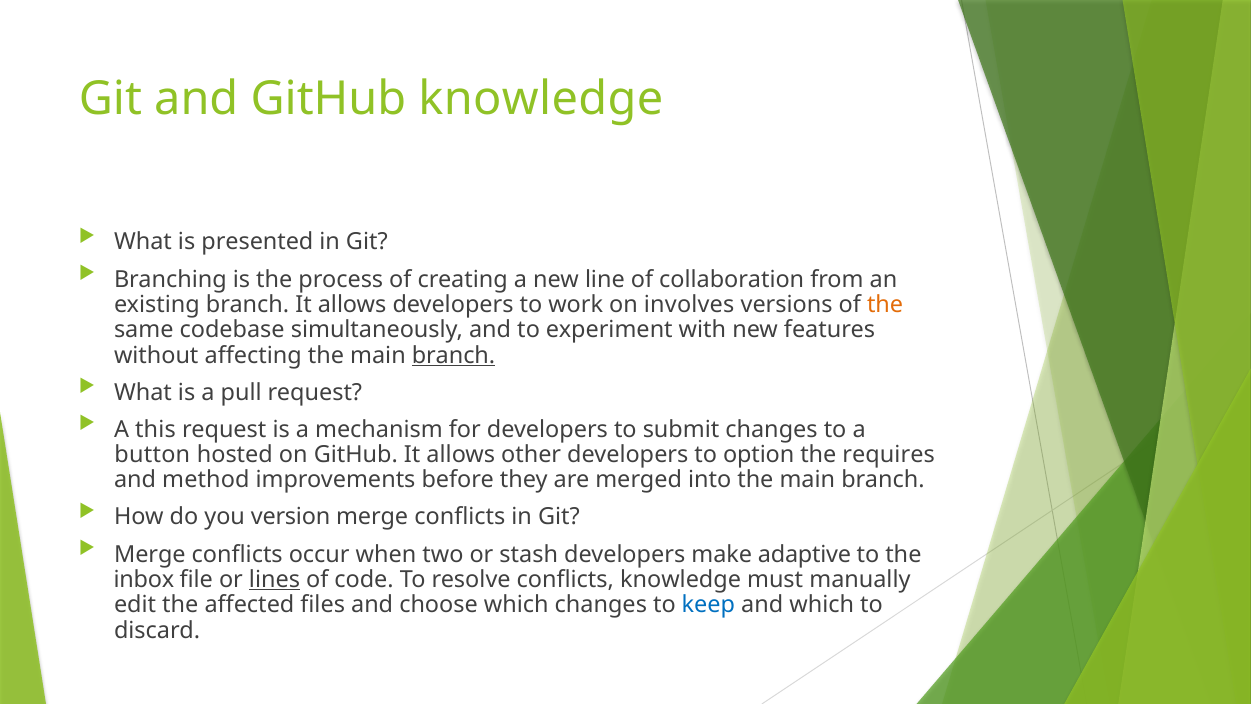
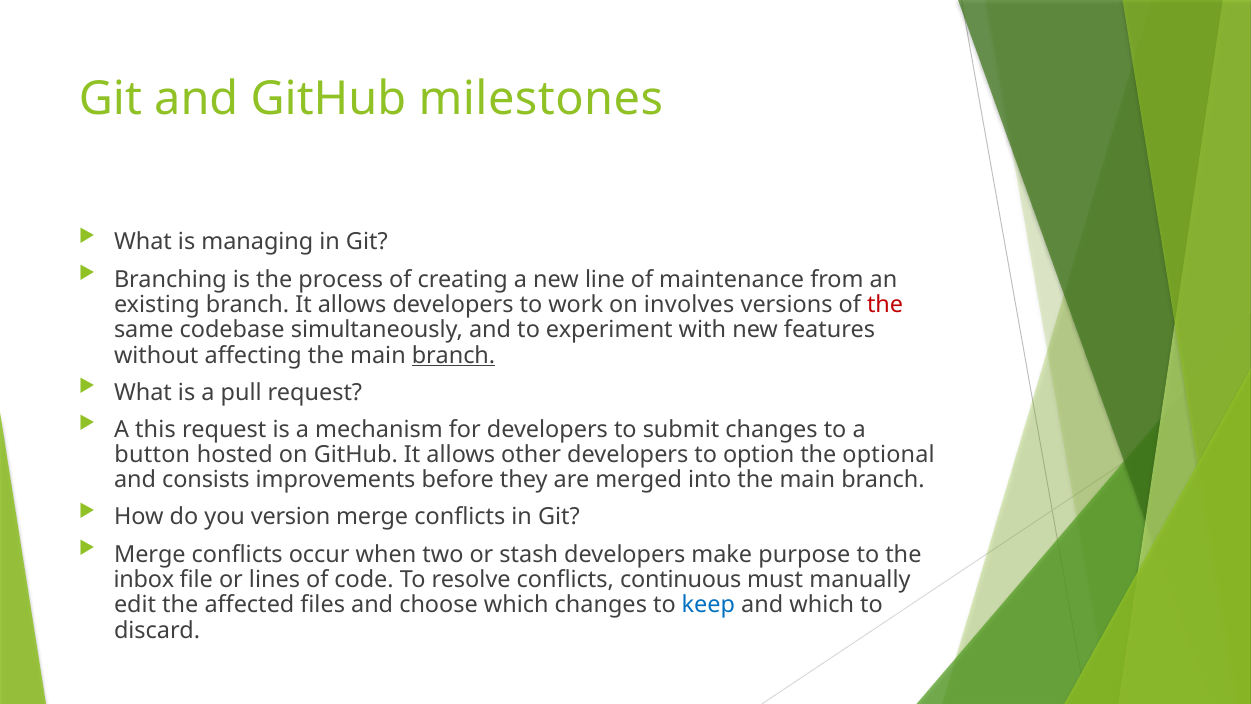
GitHub knowledge: knowledge -> milestones
presented: presented -> managing
collaboration: collaboration -> maintenance
the at (885, 305) colour: orange -> red
requires: requires -> optional
method: method -> consists
adaptive: adaptive -> purpose
lines underline: present -> none
conflicts knowledge: knowledge -> continuous
